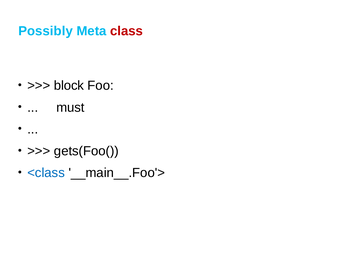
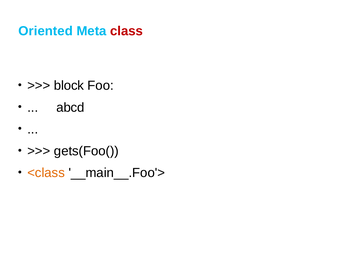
Possibly: Possibly -> Oriented
must: must -> abcd
<class colour: blue -> orange
